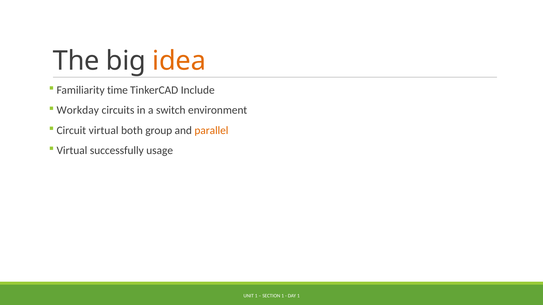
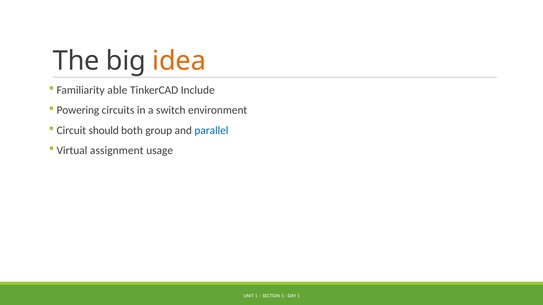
time: time -> able
Workday: Workday -> Powering
Circuit virtual: virtual -> should
parallel colour: orange -> blue
successfully: successfully -> assignment
